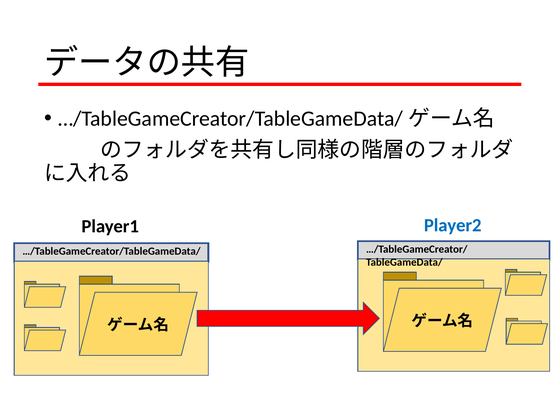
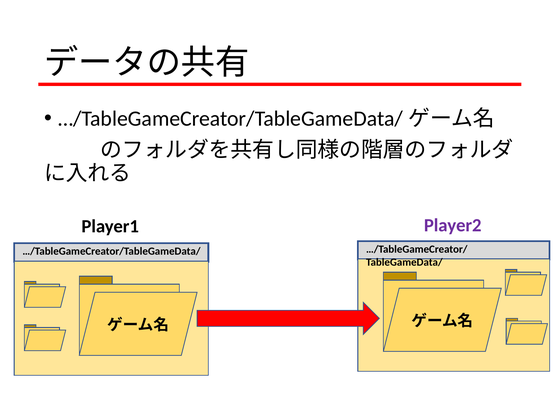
Player2 colour: blue -> purple
